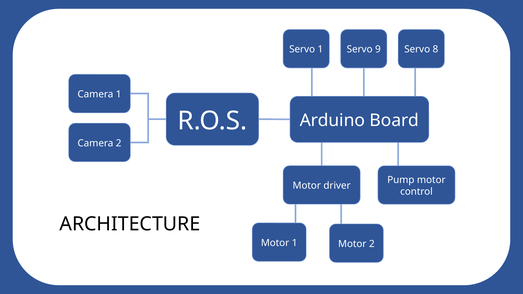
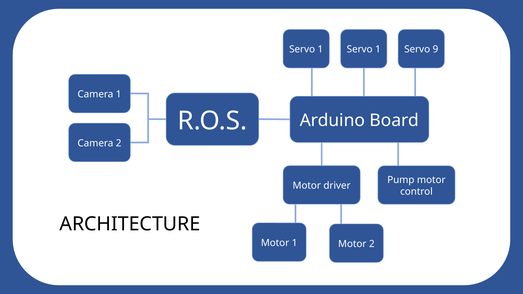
9 at (378, 49): 9 -> 1
8: 8 -> 9
